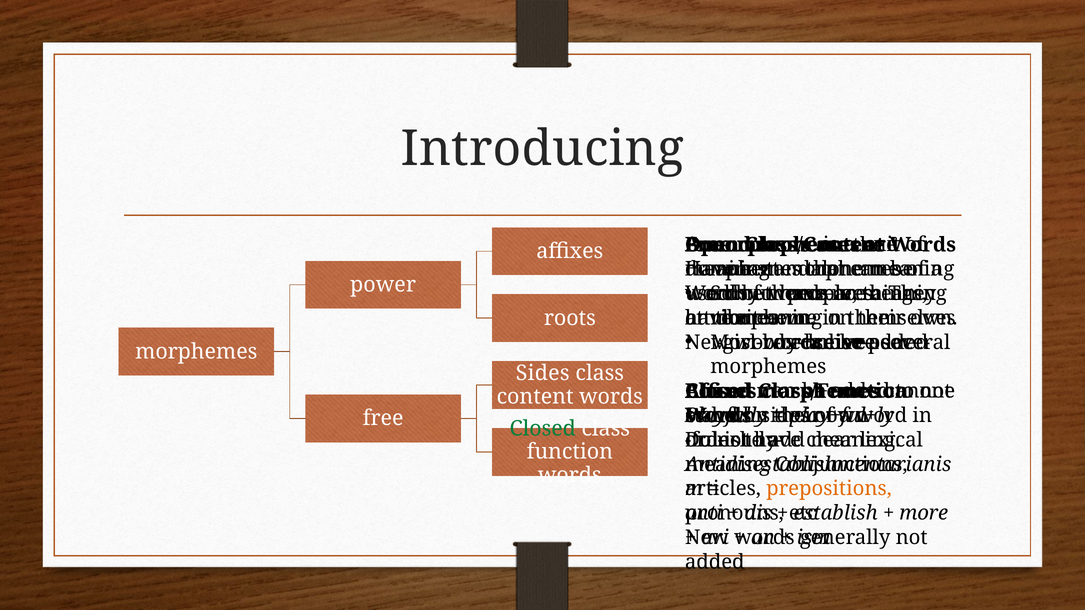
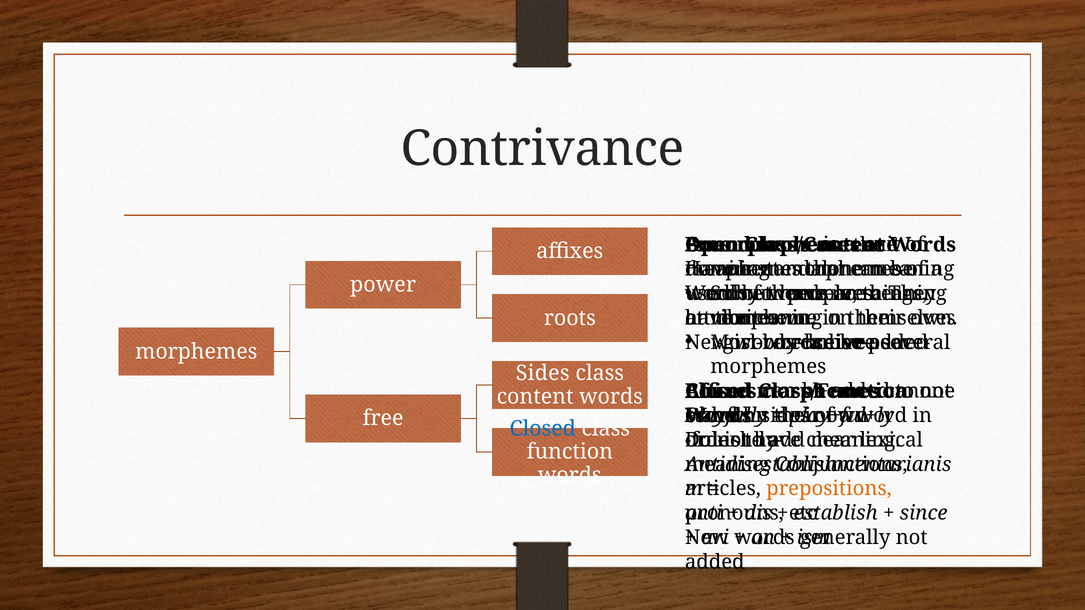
Introducing: Introducing -> Contrivance
Closed at (543, 429) colour: green -> blue
more: more -> since
